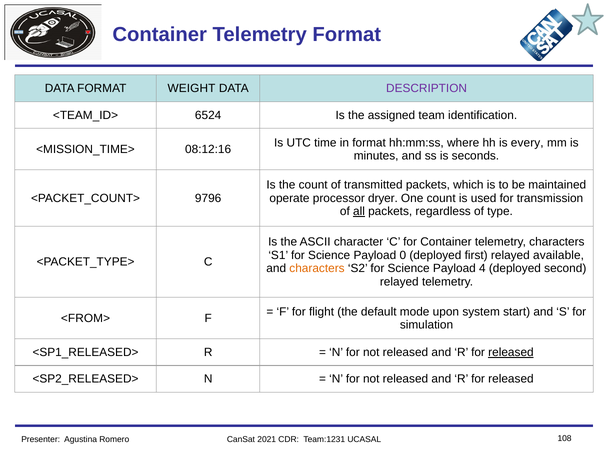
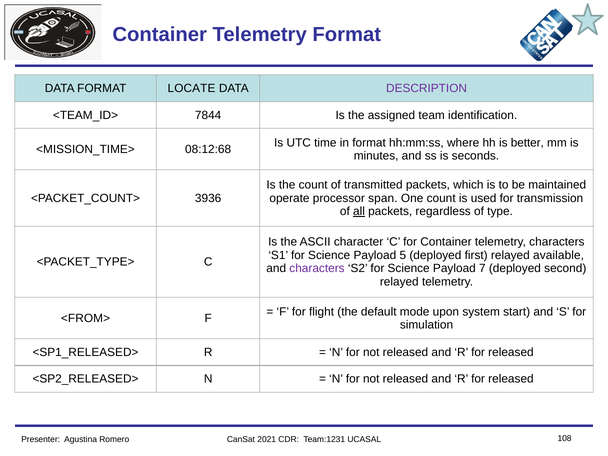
WEIGHT: WEIGHT -> LOCATE
6524: 6524 -> 7844
every: every -> better
08:12:16: 08:12:16 -> 08:12:68
9796: 9796 -> 3936
dryer: dryer -> span
0: 0 -> 5
characters at (317, 269) colour: orange -> purple
4: 4 -> 7
released at (511, 352) underline: present -> none
